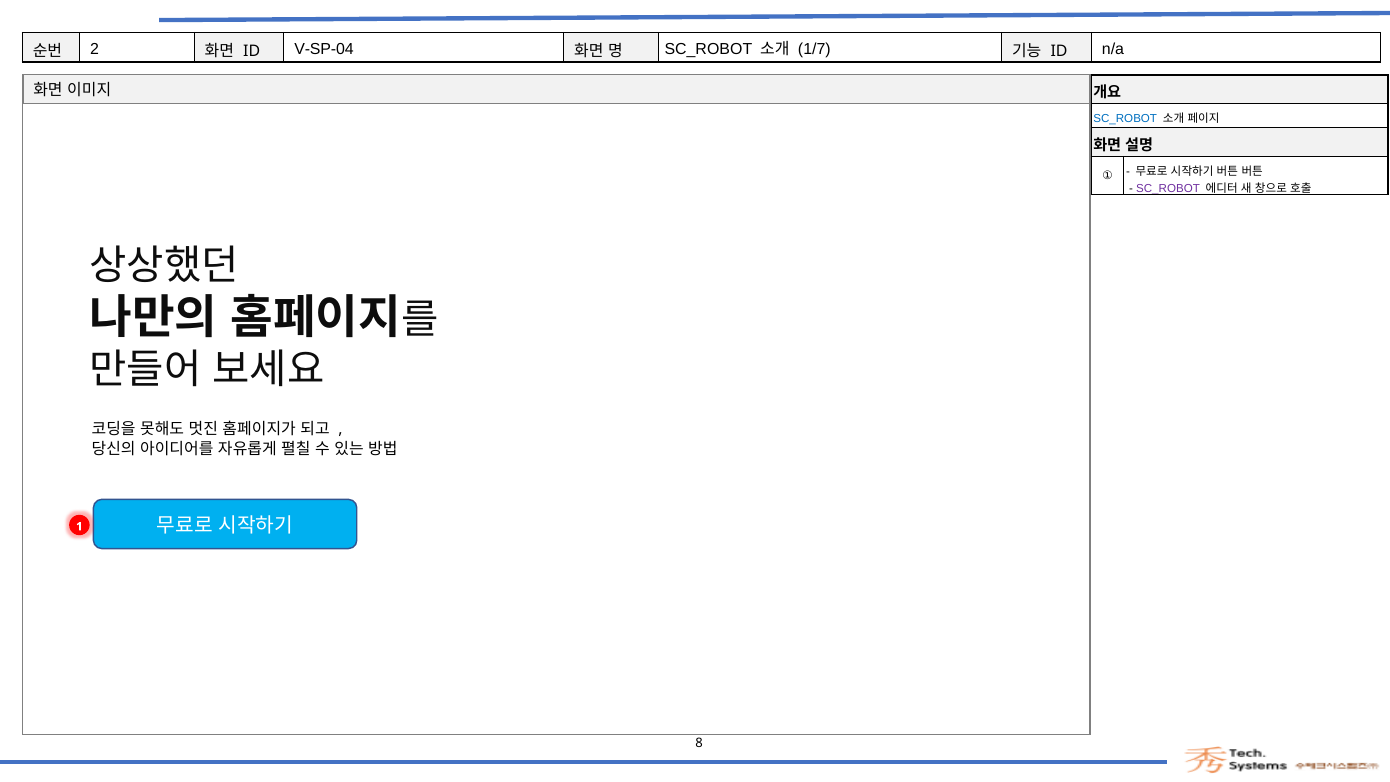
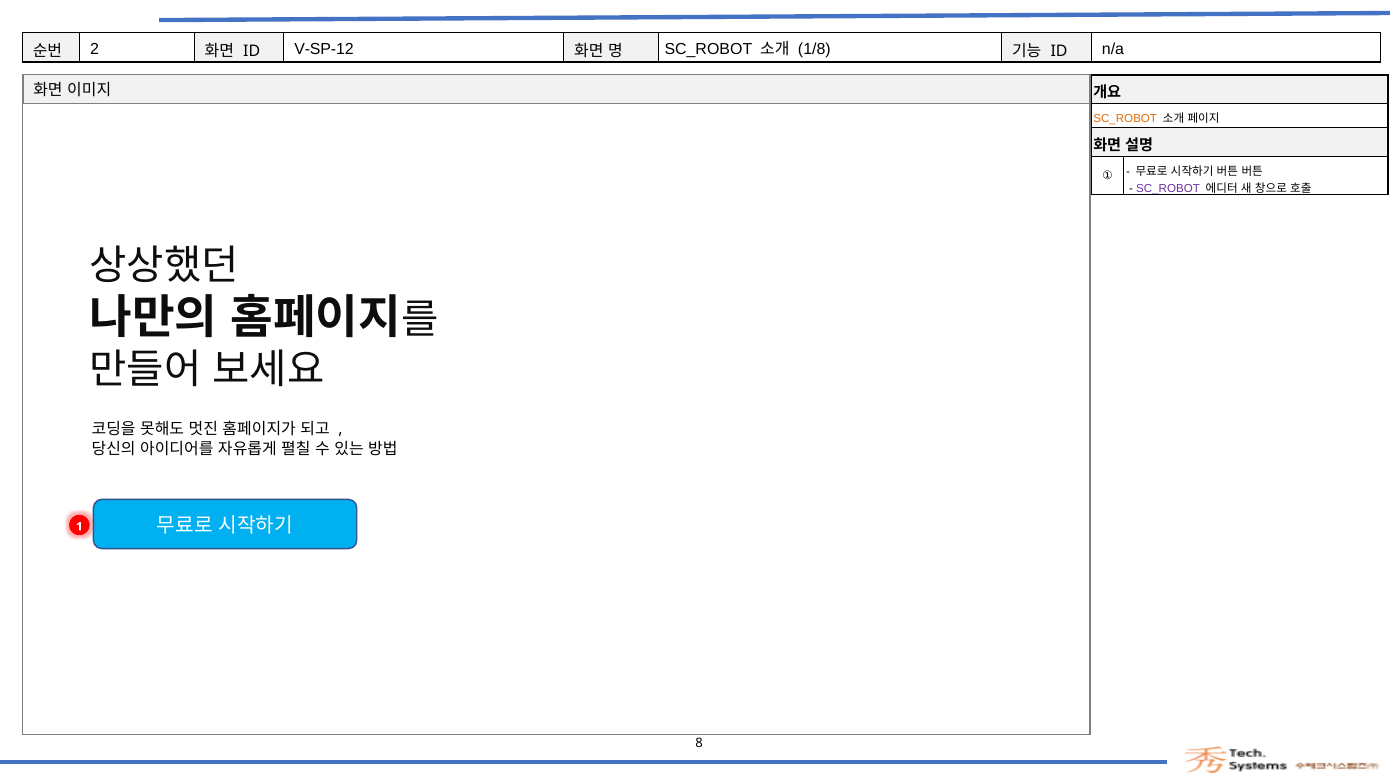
V-SP-04: V-SP-04 -> V-SP-12
1/7: 1/7 -> 1/8
SC_ROBOT at (1125, 118) colour: blue -> orange
